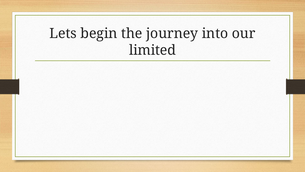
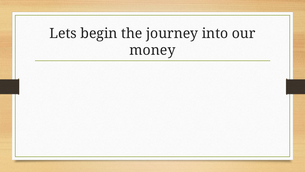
limited: limited -> money
